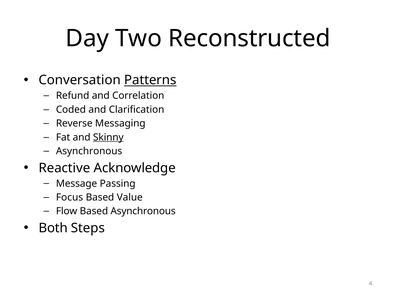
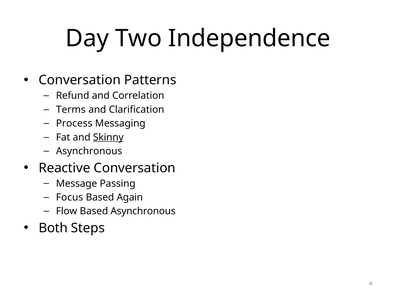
Reconstructed: Reconstructed -> Independence
Patterns underline: present -> none
Coded: Coded -> Terms
Reverse: Reverse -> Process
Reactive Acknowledge: Acknowledge -> Conversation
Value: Value -> Again
